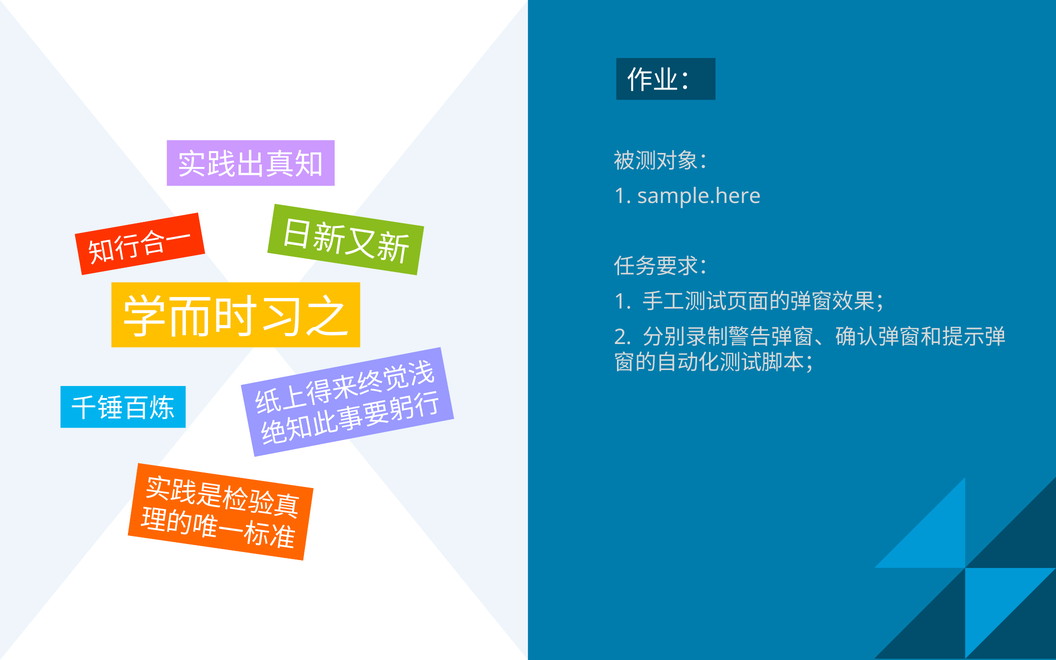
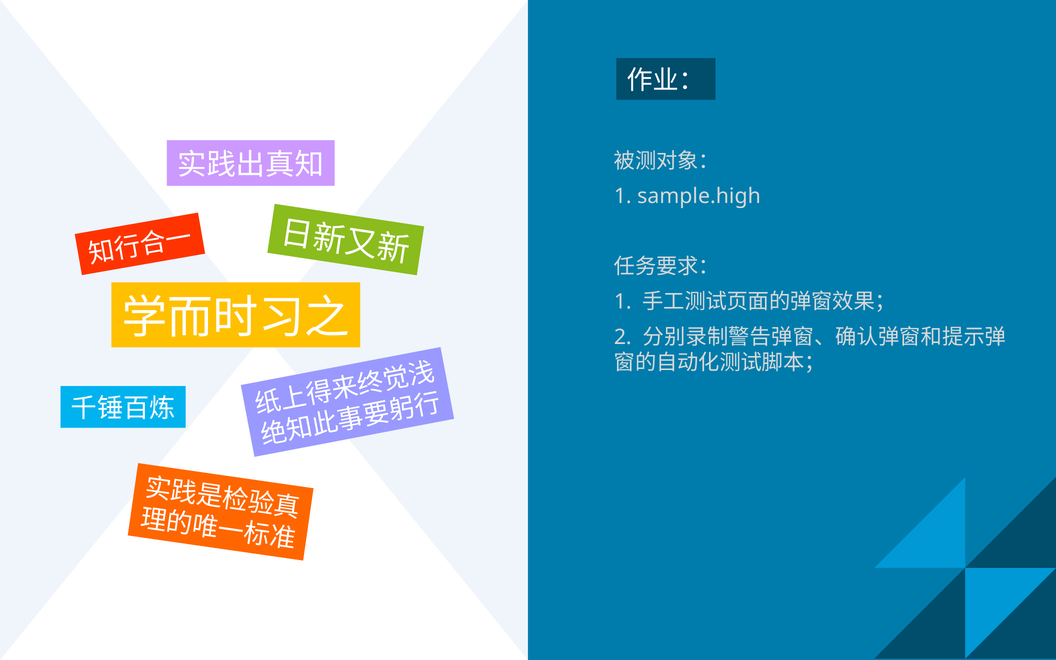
sample.here: sample.here -> sample.high
